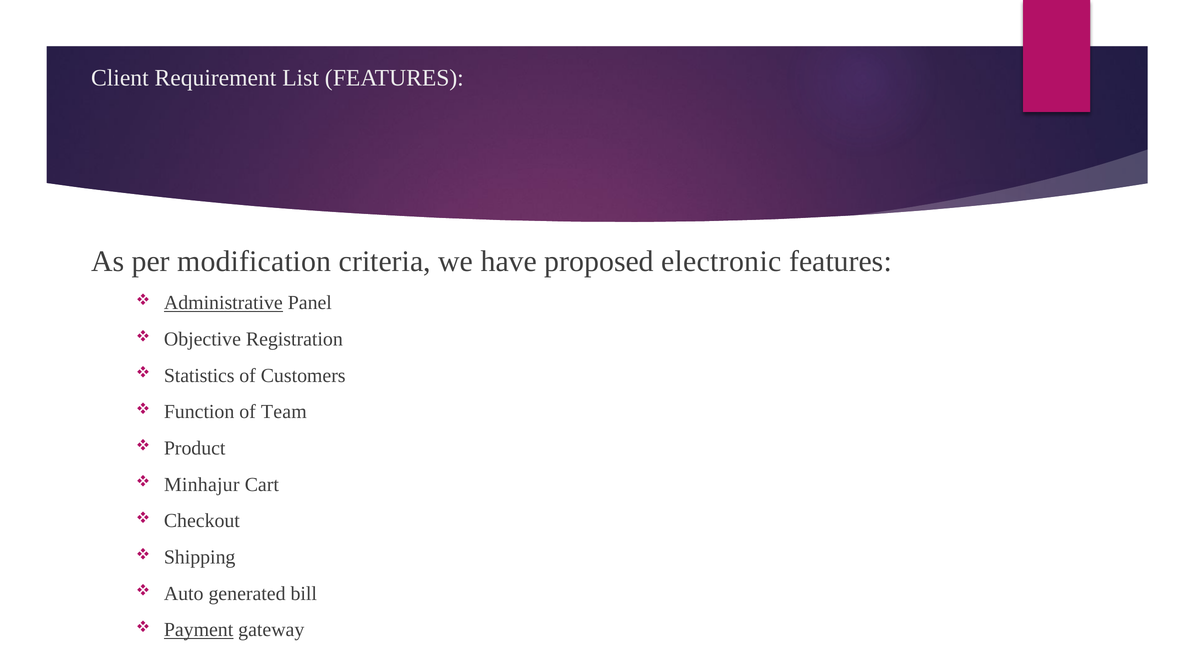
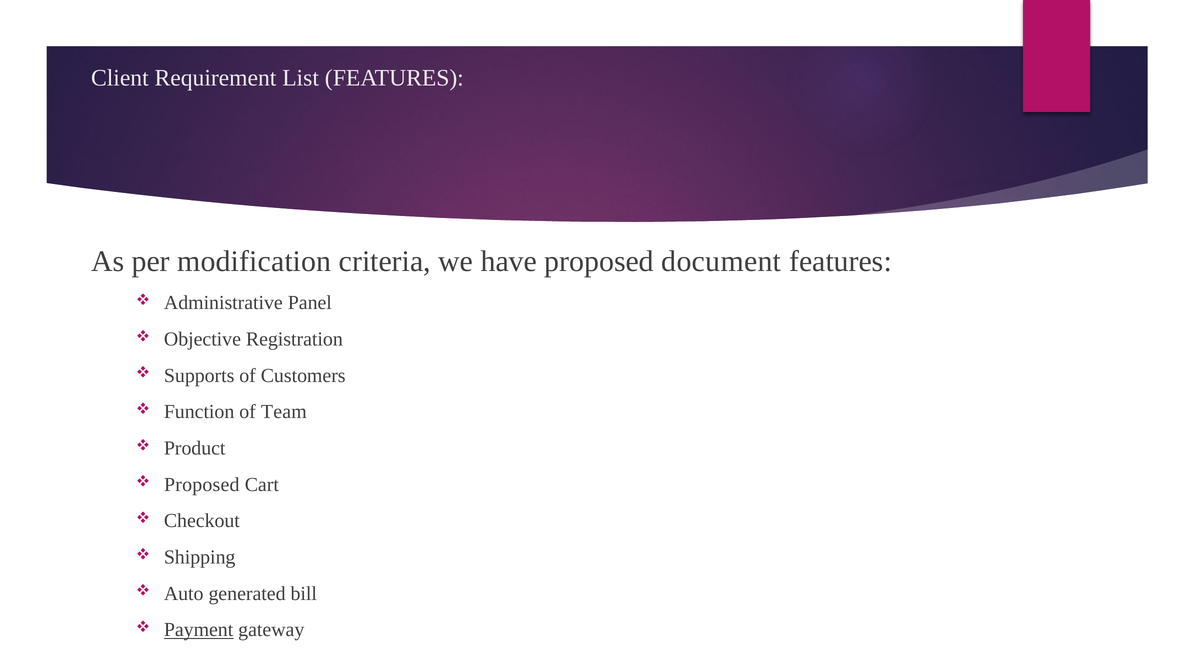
electronic: electronic -> document
Administrative underline: present -> none
Statistics: Statistics -> Supports
Minhajur at (202, 485): Minhajur -> Proposed
